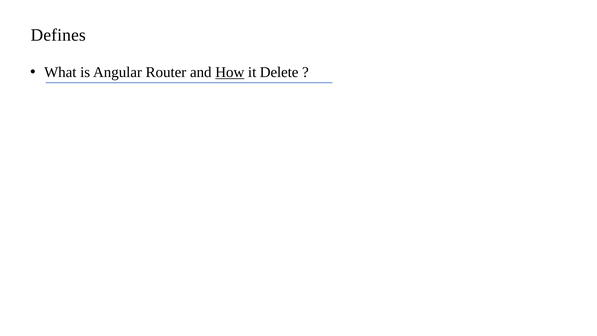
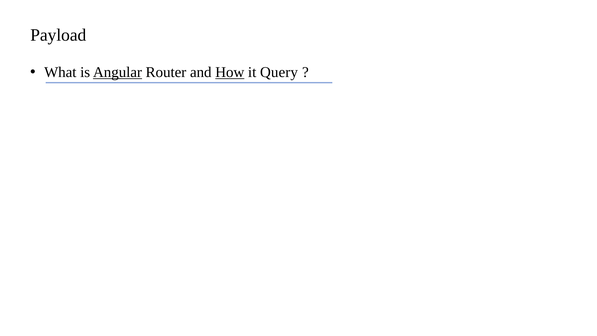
Defines: Defines -> Payload
Angular underline: none -> present
Delete: Delete -> Query
